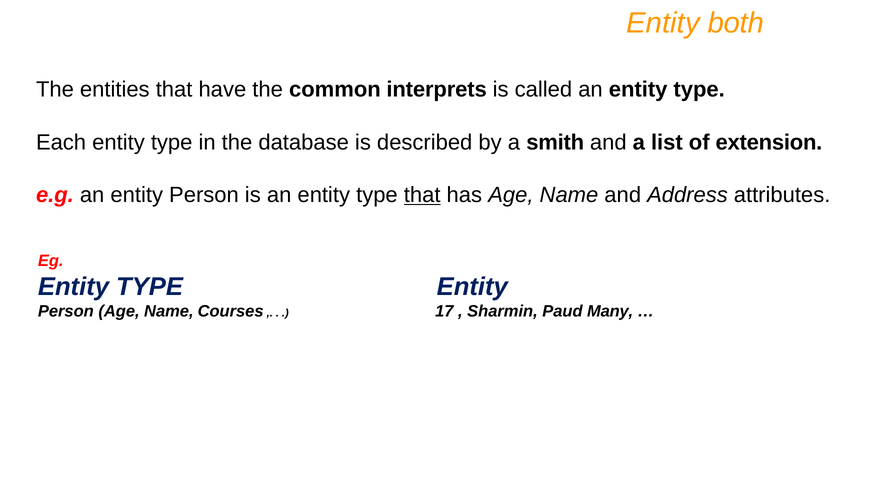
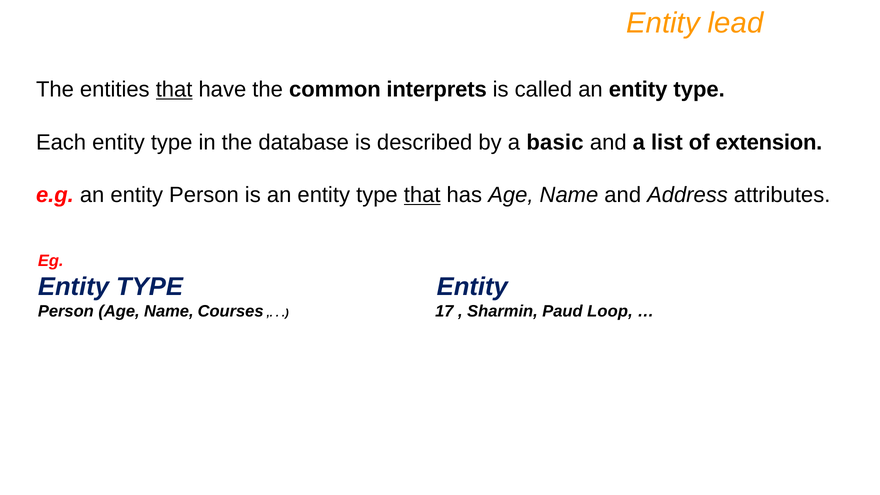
both: both -> lead
that at (174, 89) underline: none -> present
smith: smith -> basic
Many: Many -> Loop
